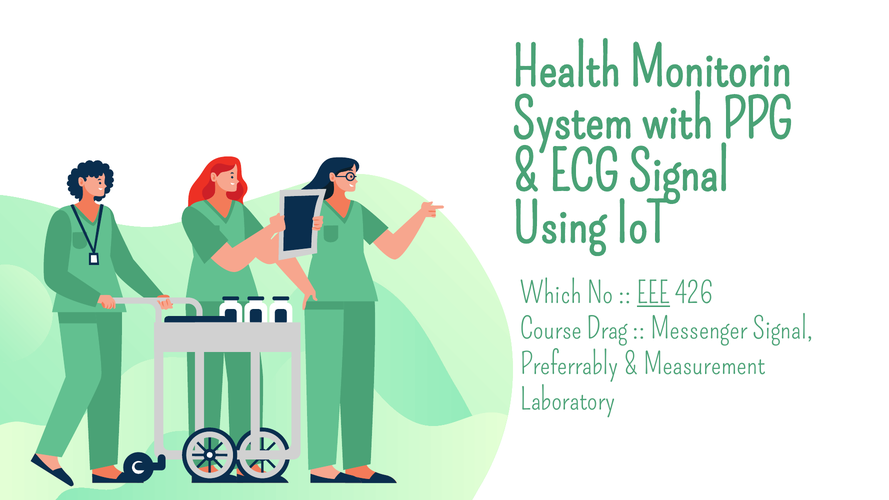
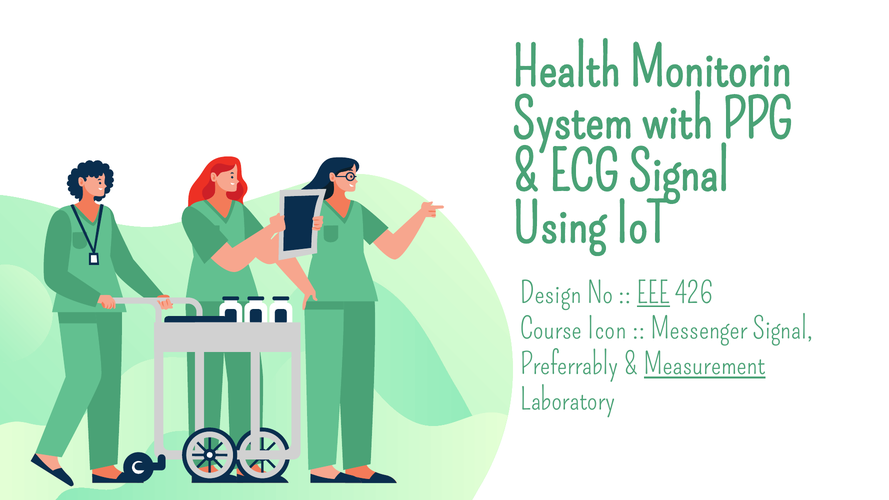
Which: Which -> Design
Drag: Drag -> Icon
Measurement underline: none -> present
